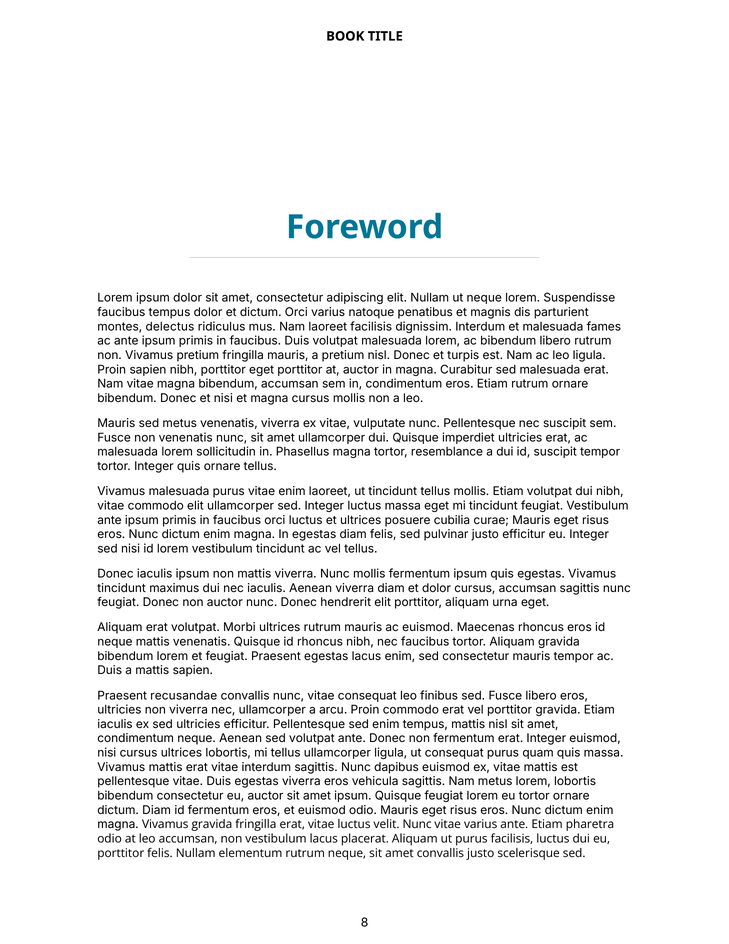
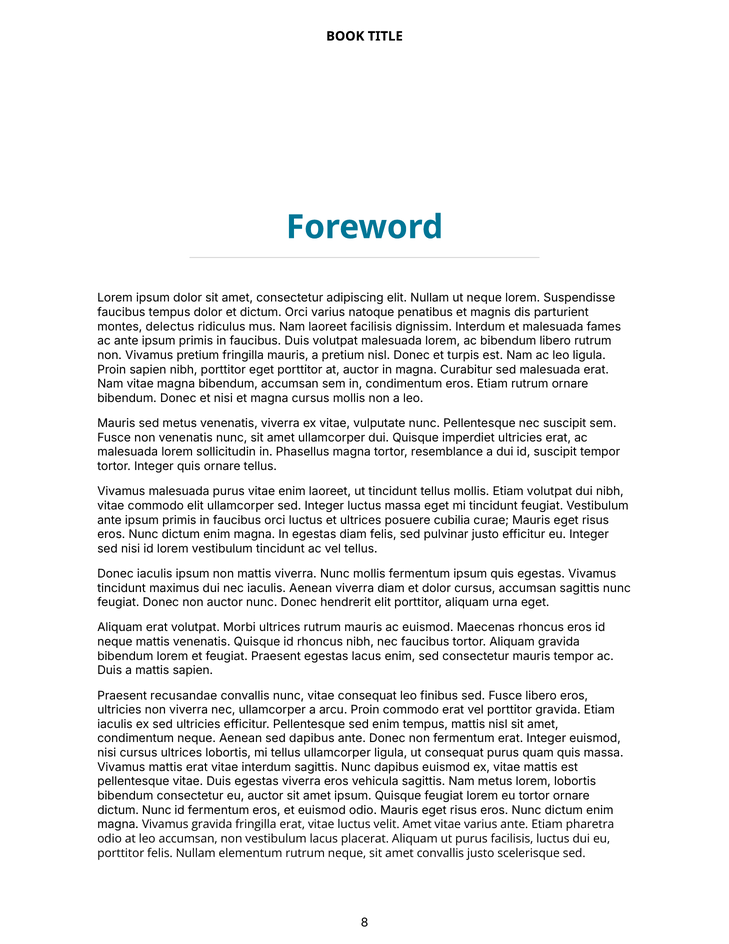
sed volutpat: volutpat -> dapibus
dictum Diam: Diam -> Nunc
velit Nunc: Nunc -> Amet
